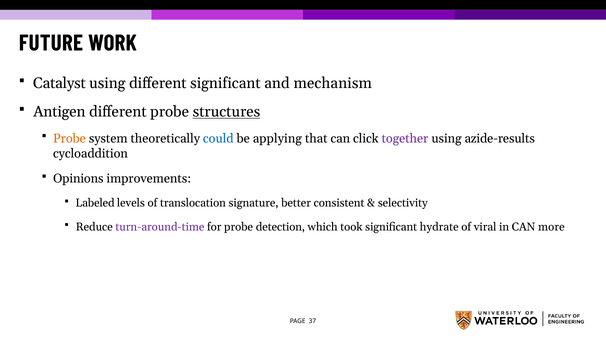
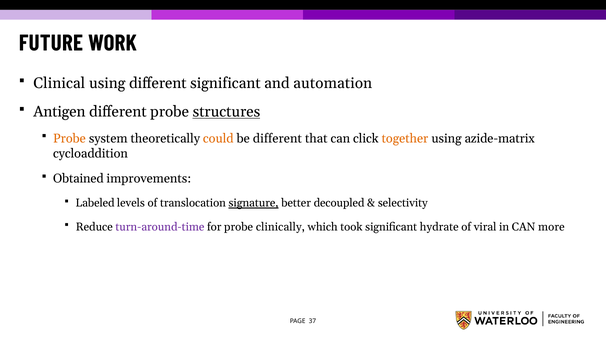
Catalyst: Catalyst -> Clinical
mechanism: mechanism -> automation
could colour: blue -> orange
be applying: applying -> different
together colour: purple -> orange
azide-results: azide-results -> azide-matrix
Opinions: Opinions -> Obtained
signature underline: none -> present
consistent: consistent -> decoupled
detection: detection -> clinically
